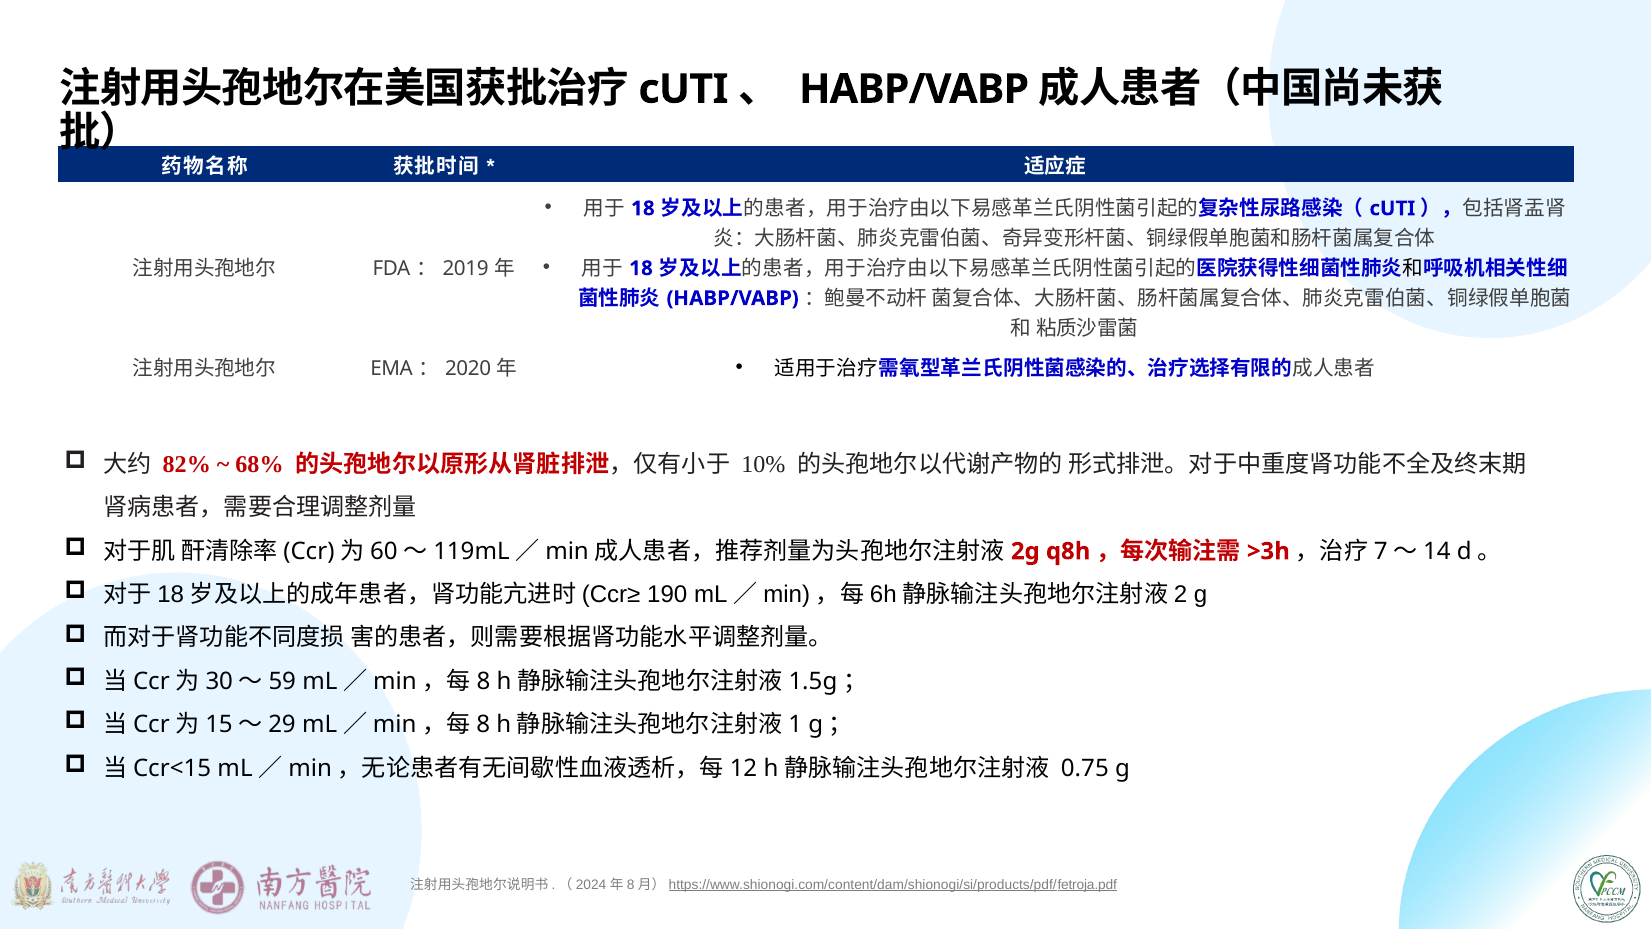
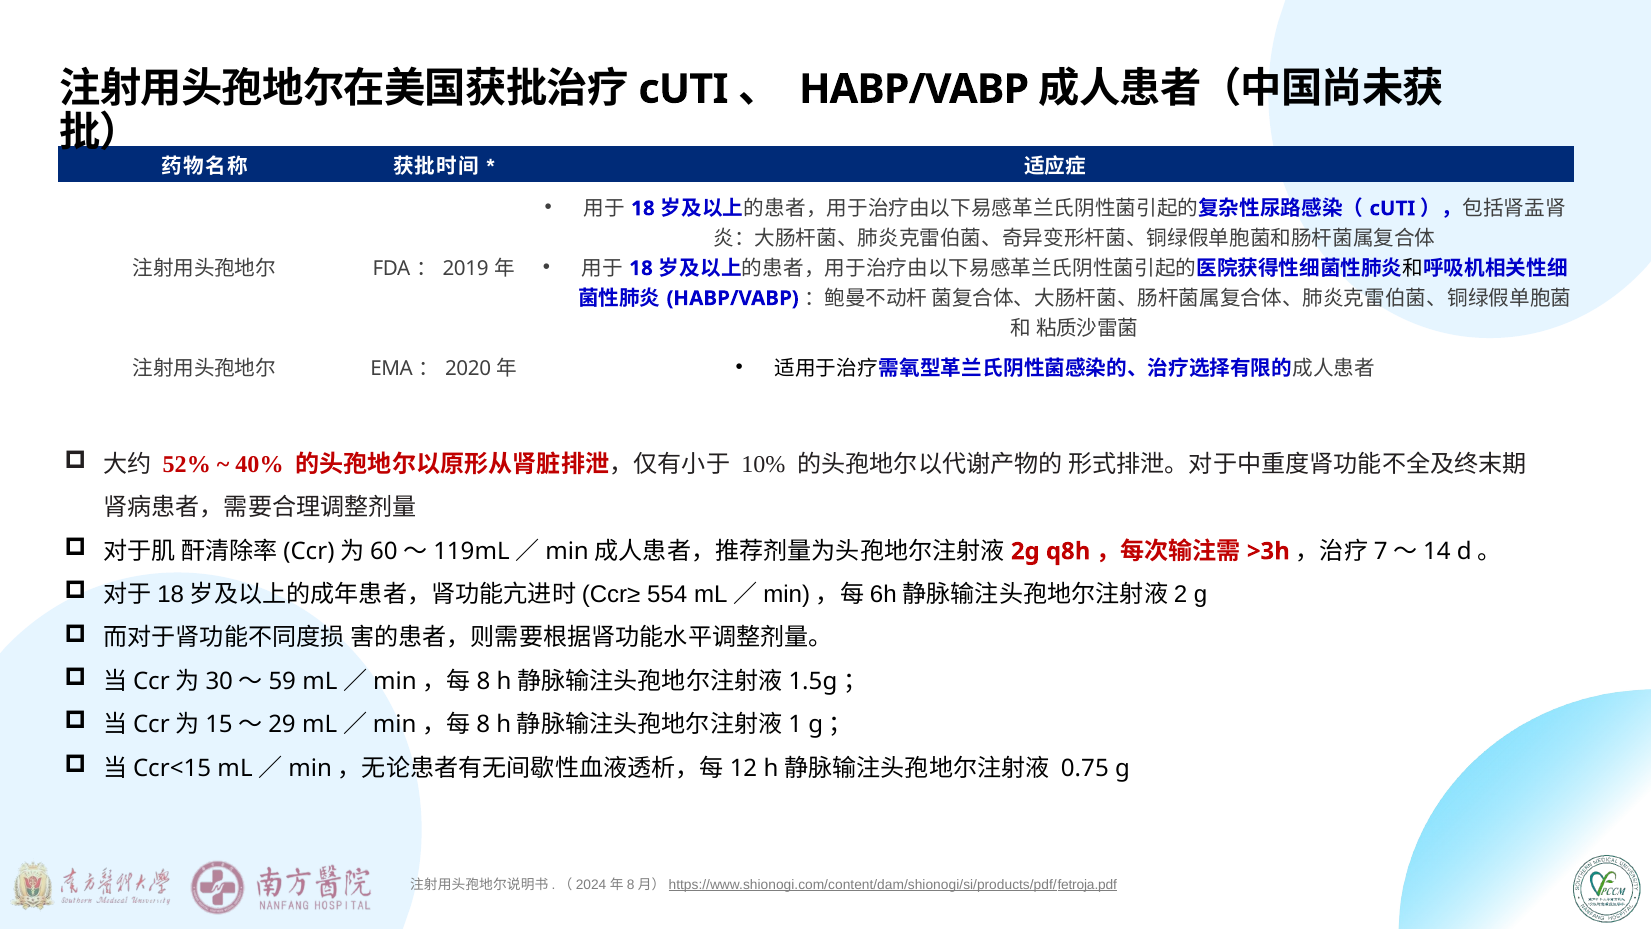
82%: 82% -> 52%
68%: 68% -> 40%
190: 190 -> 554
